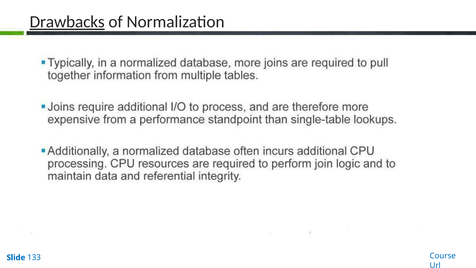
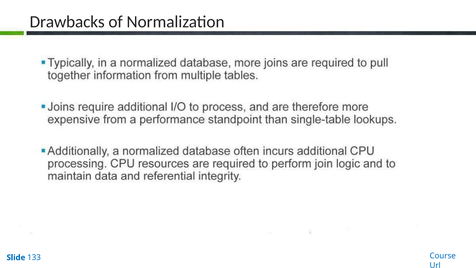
Drawbacks underline: present -> none
